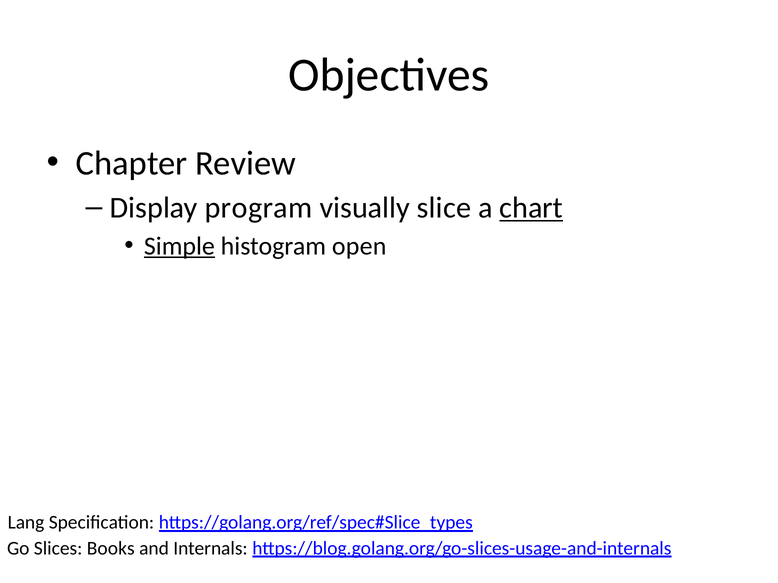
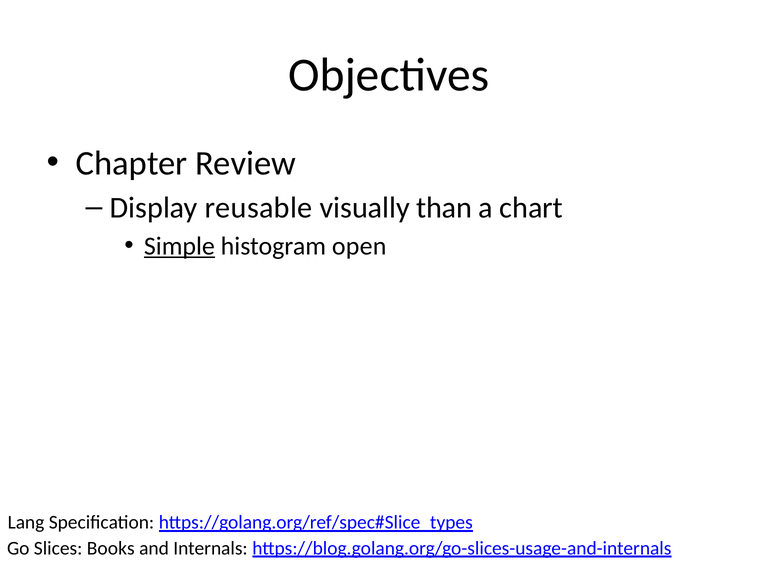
program: program -> reusable
slice: slice -> than
chart underline: present -> none
